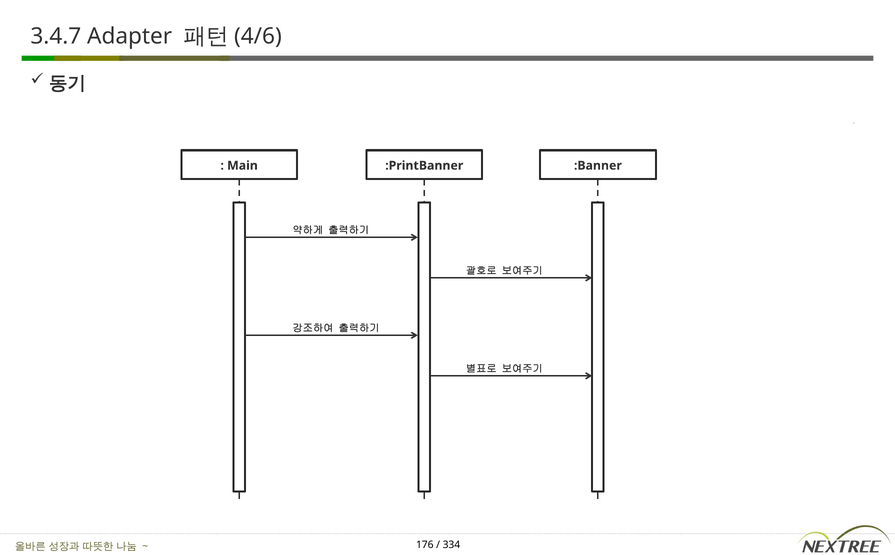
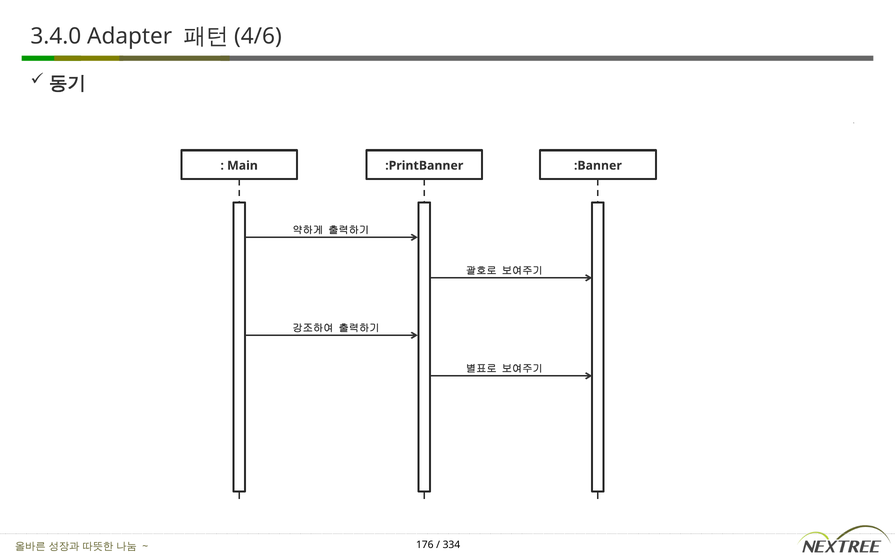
3.4.7: 3.4.7 -> 3.4.0
